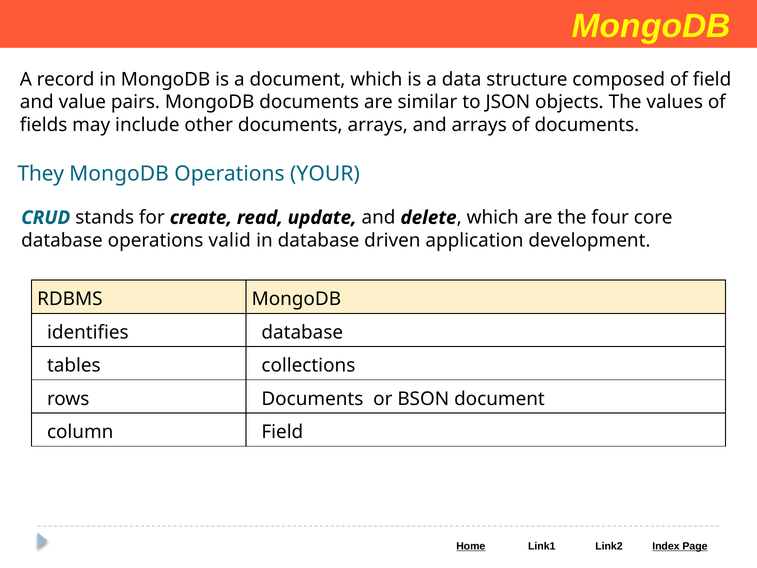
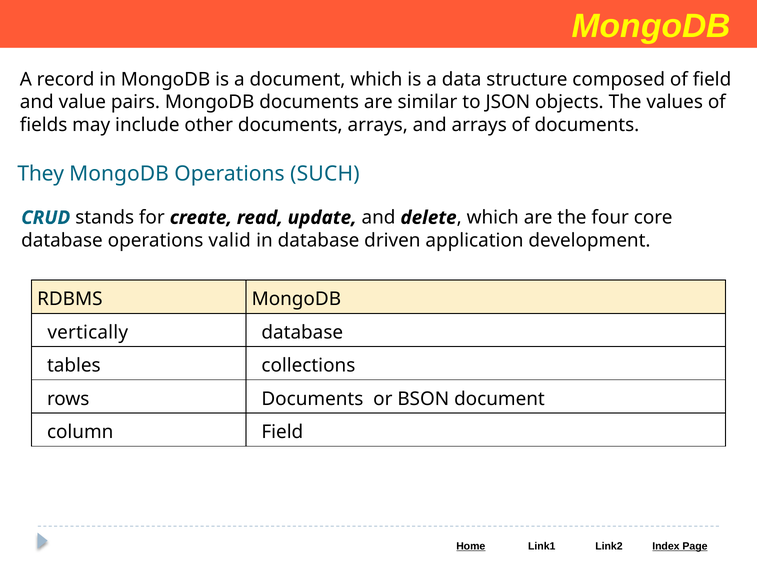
YOUR: YOUR -> SUCH
identifies: identifies -> vertically
